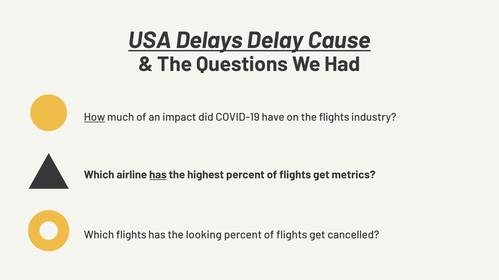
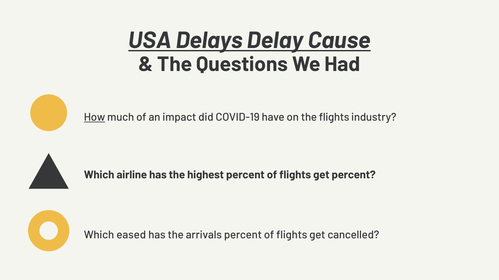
has at (158, 175) underline: present -> none
get metrics: metrics -> percent
Which flights: flights -> eased
looking: looking -> arrivals
